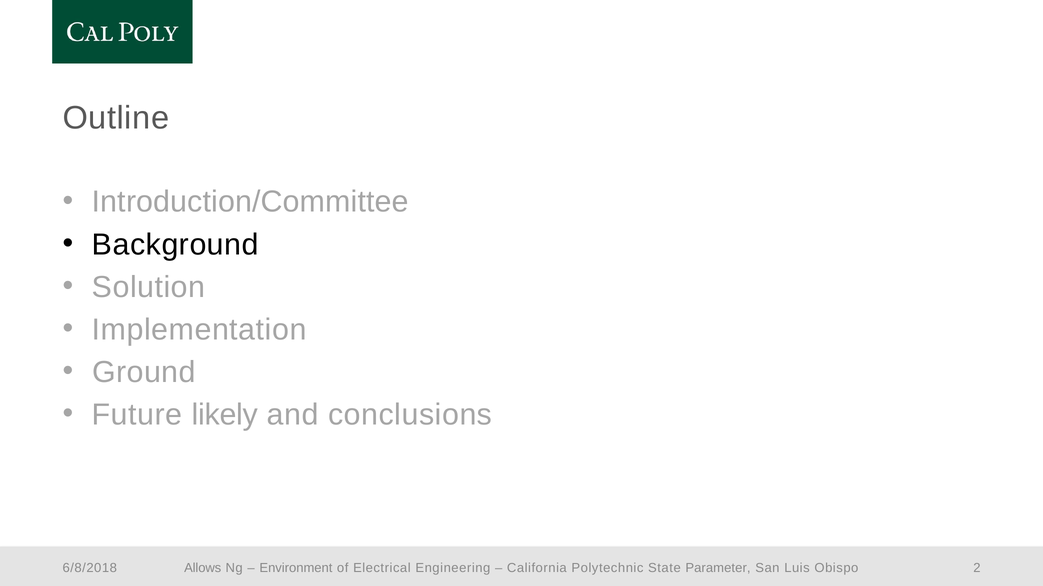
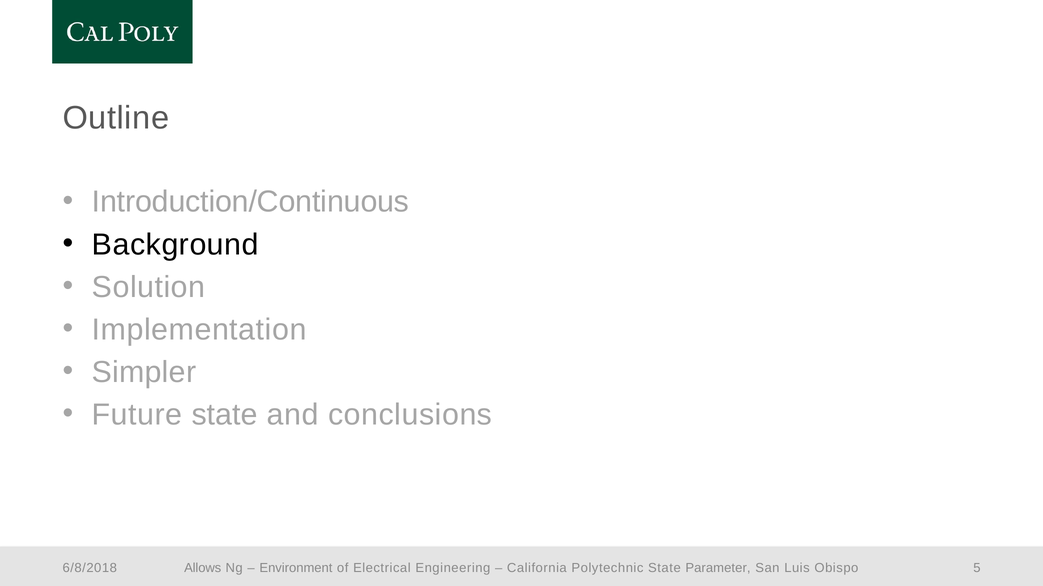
Introduction/Committee: Introduction/Committee -> Introduction/Continuous
Ground: Ground -> Simpler
Future likely: likely -> state
2: 2 -> 5
